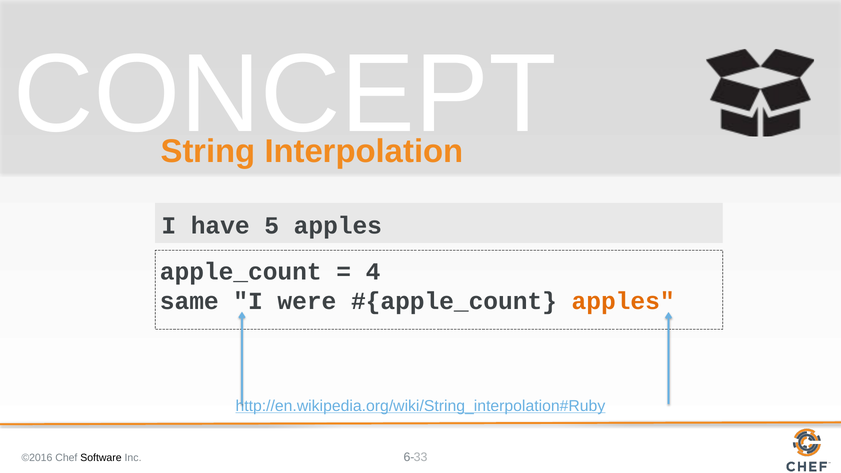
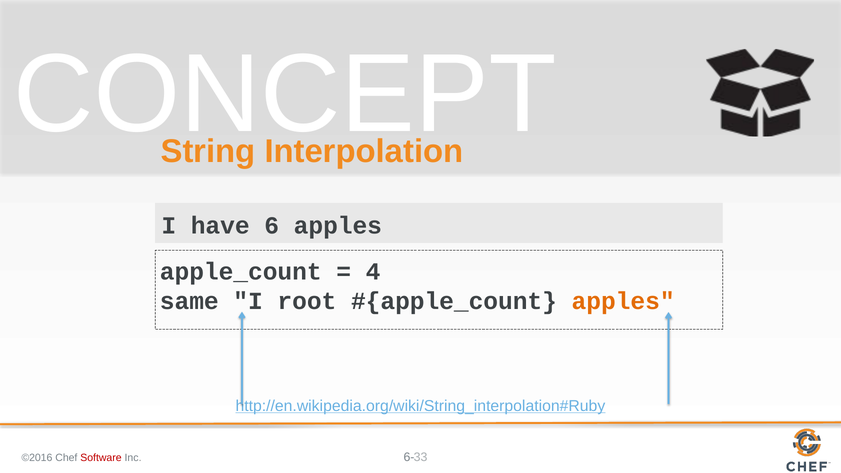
5: 5 -> 6
were: were -> root
Software colour: black -> red
